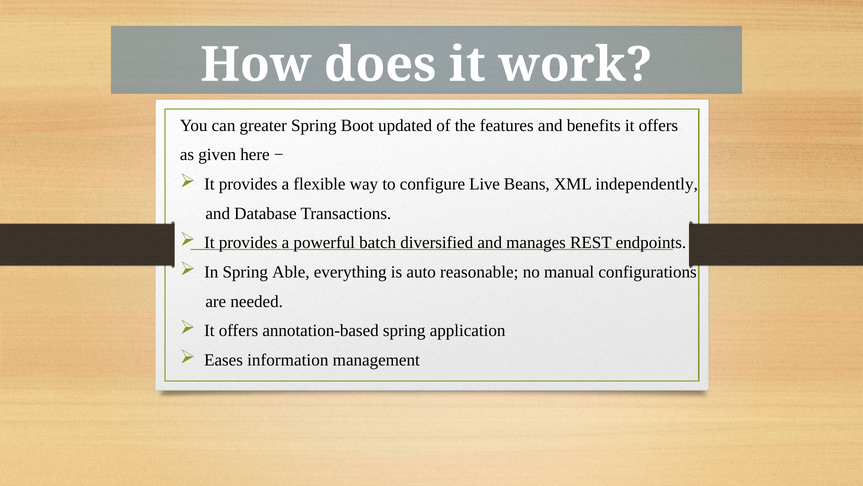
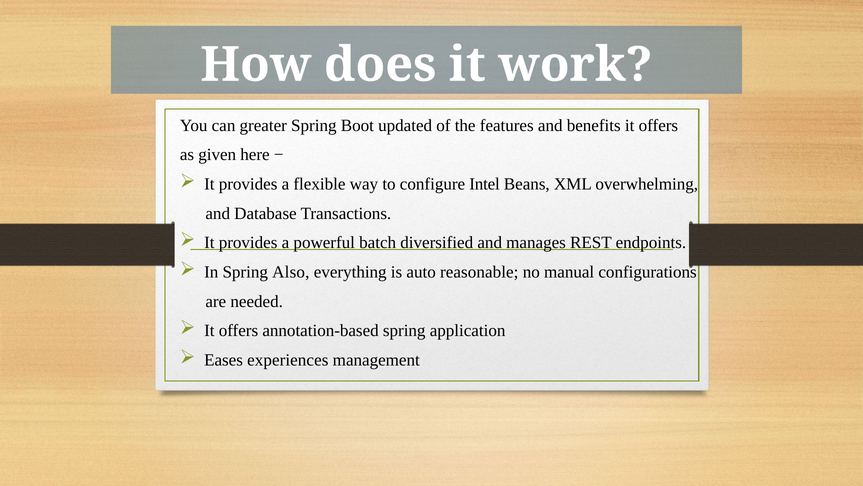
Live: Live -> Intel
independently: independently -> overwhelming
Able: Able -> Also
information: information -> experiences
